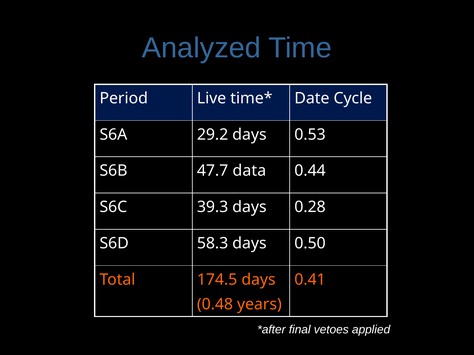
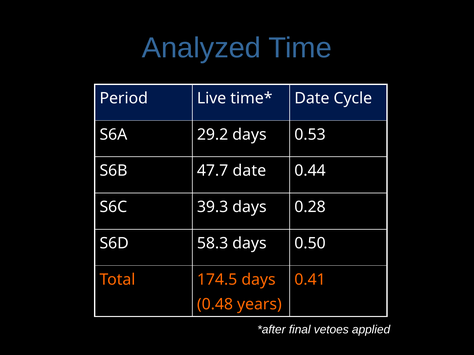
47.7 data: data -> date
